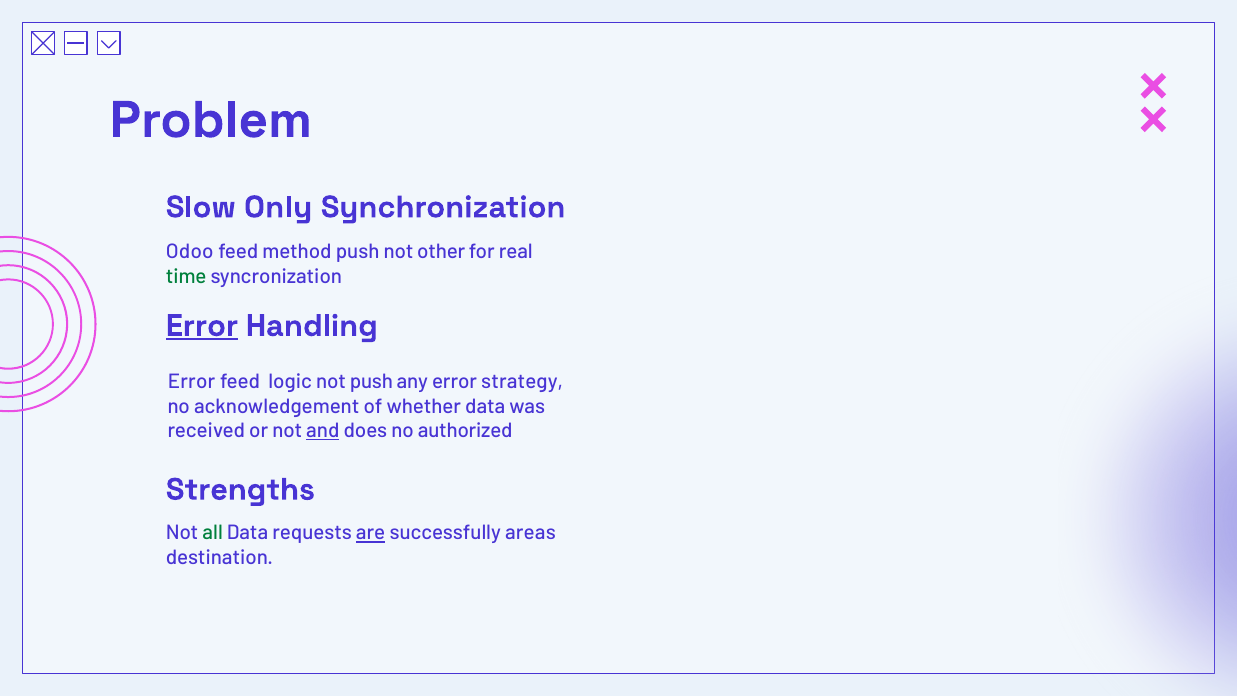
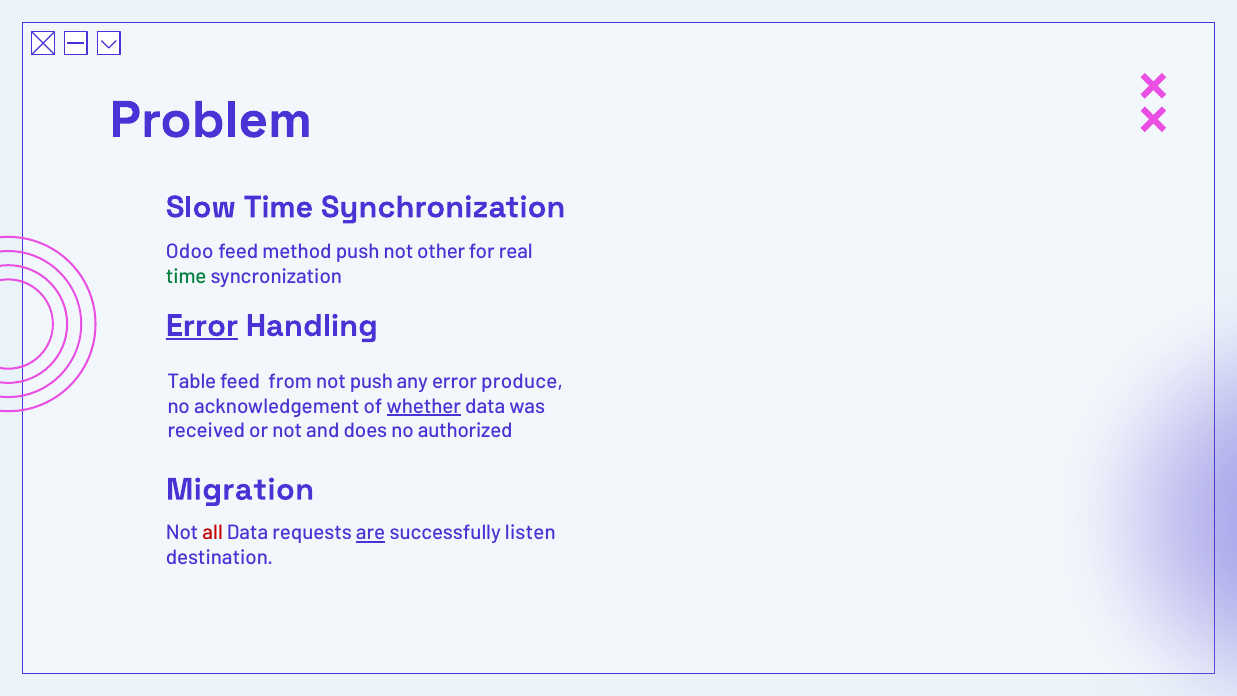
Slow Only: Only -> Time
Error at (192, 381): Error -> Table
logic: logic -> from
strategy: strategy -> produce
whether underline: none -> present
and underline: present -> none
Strengths: Strengths -> Migration
all colour: green -> red
areas: areas -> listen
